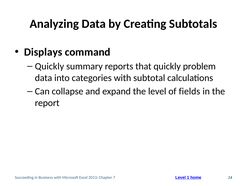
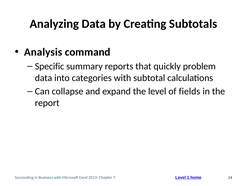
Displays: Displays -> Analysis
Quickly at (49, 66): Quickly -> Specific
